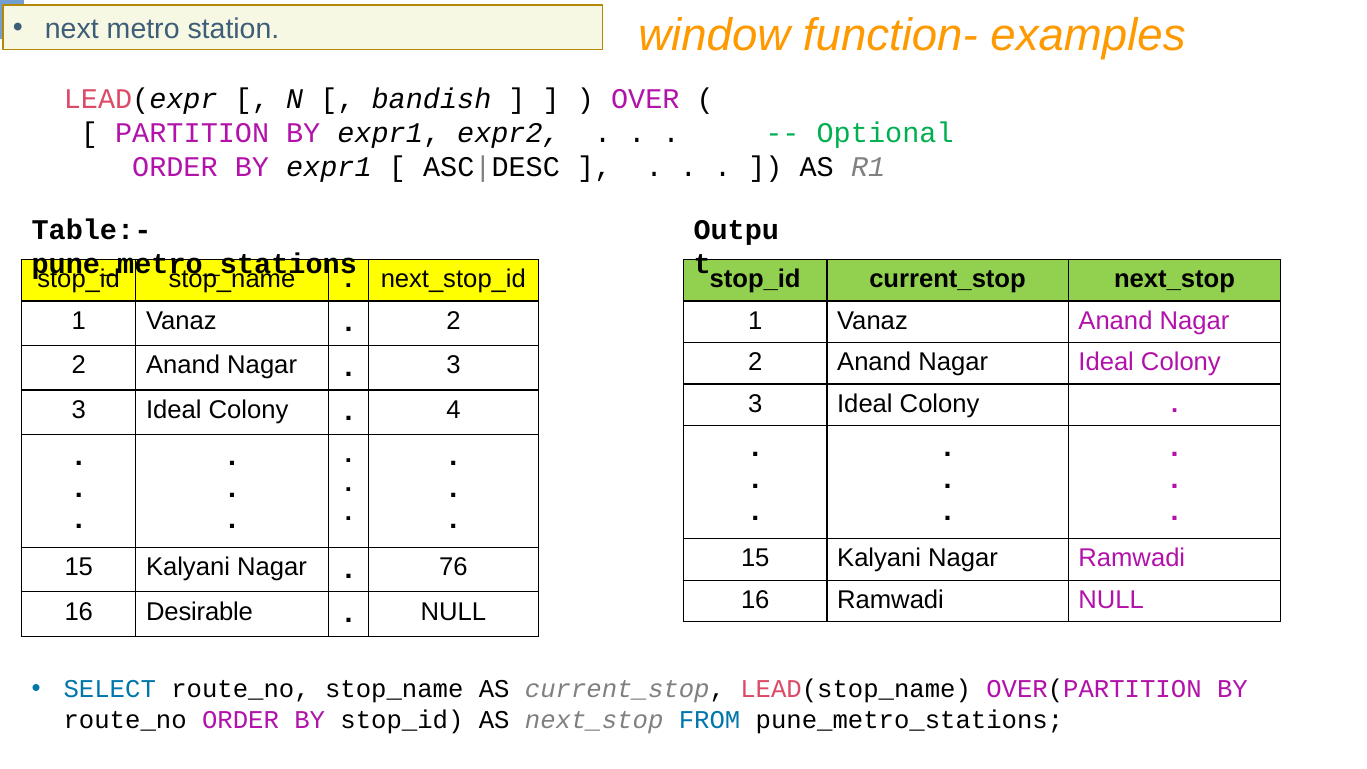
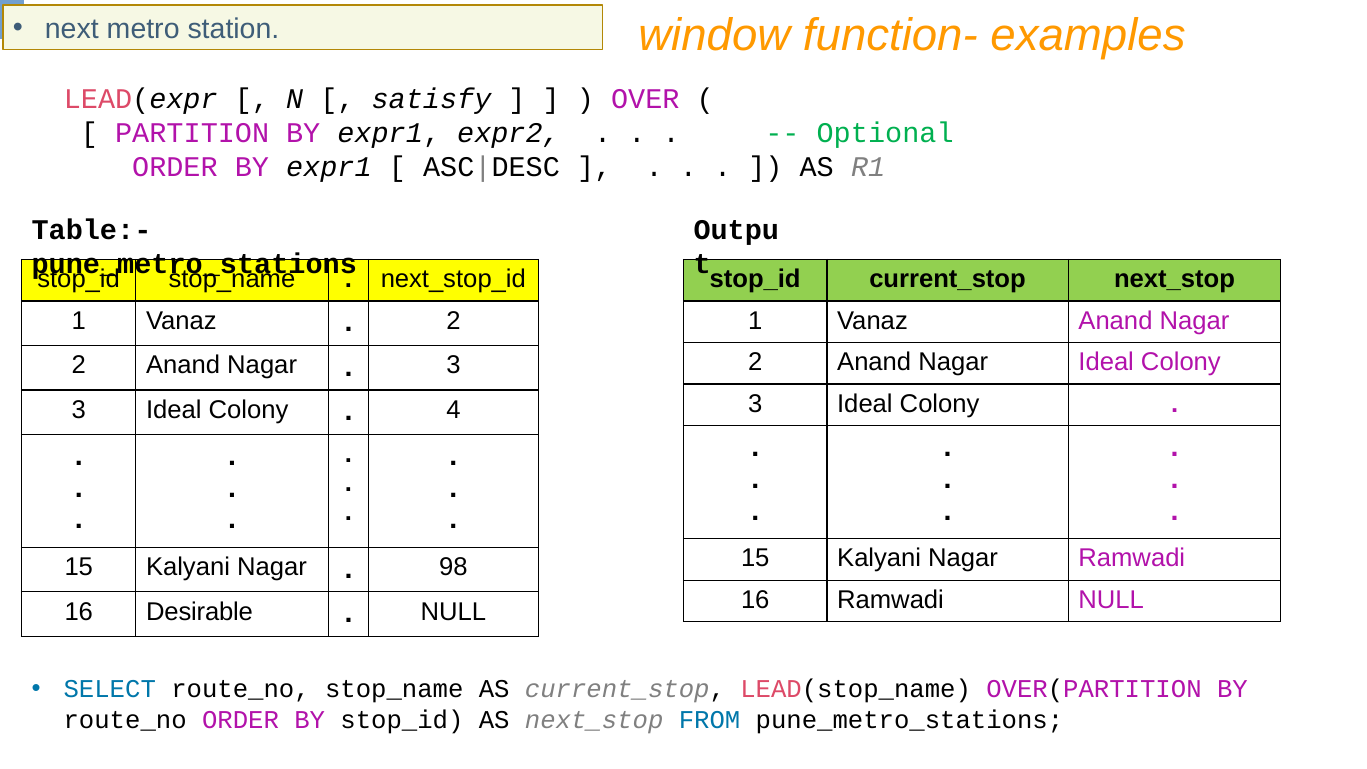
bandish: bandish -> satisfy
76: 76 -> 98
